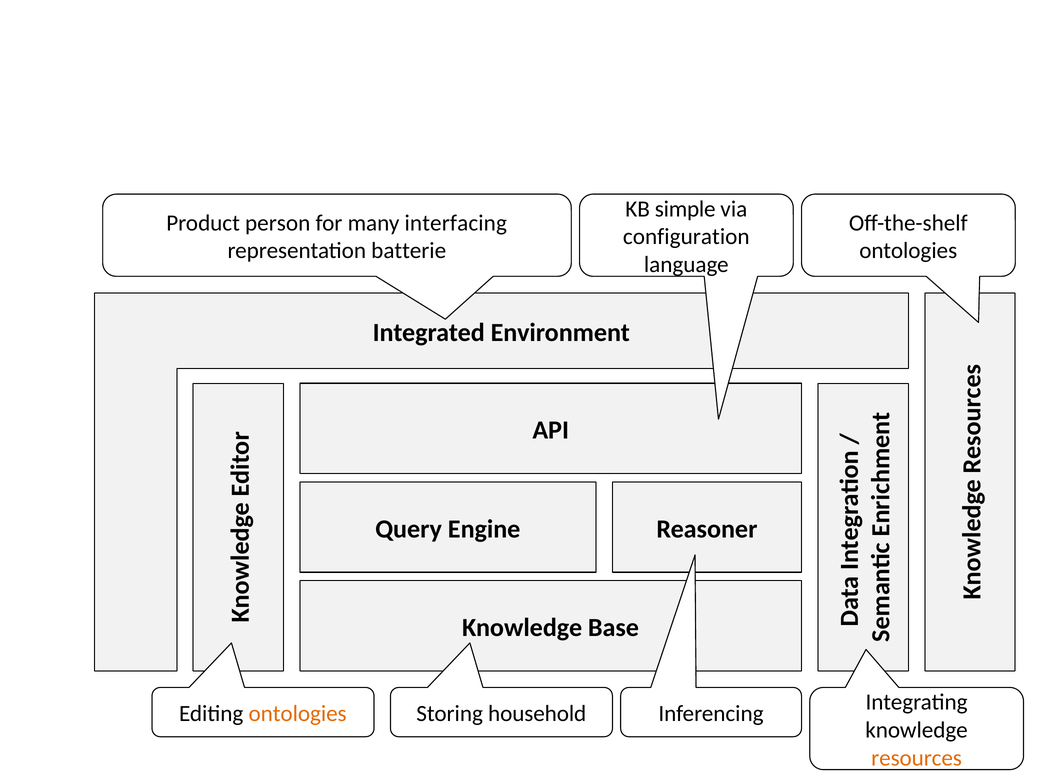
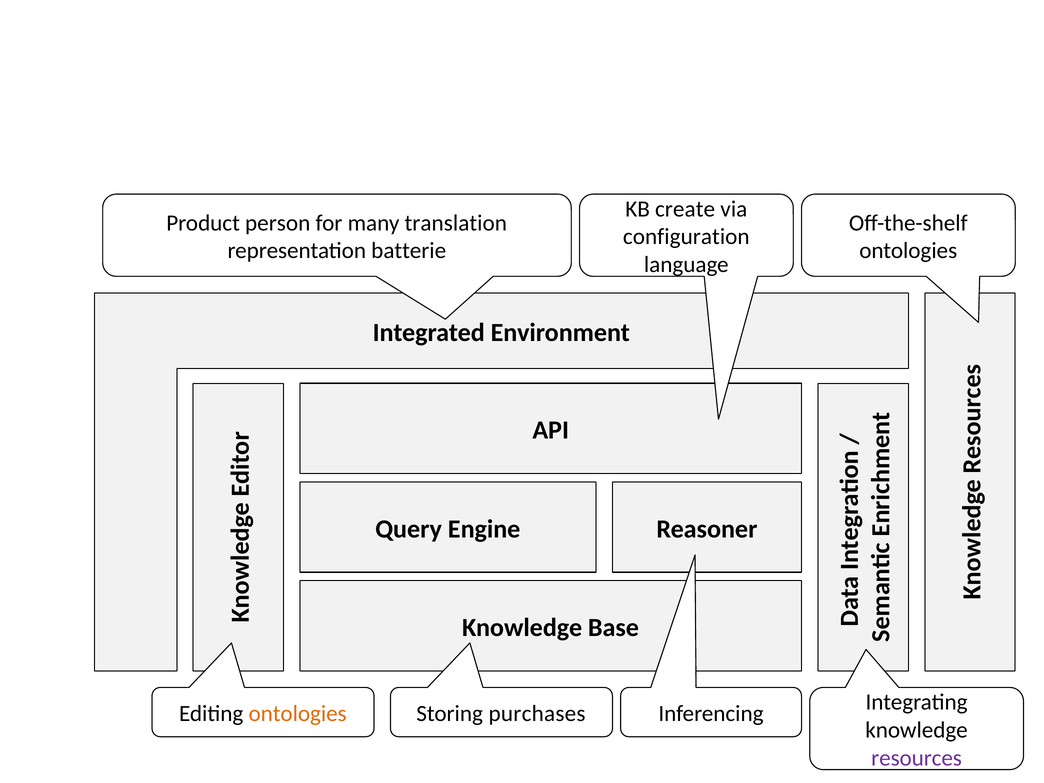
simple: simple -> create
interfacing: interfacing -> translation
household: household -> purchases
resources colour: orange -> purple
